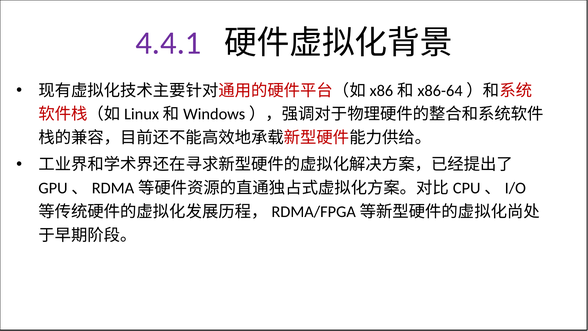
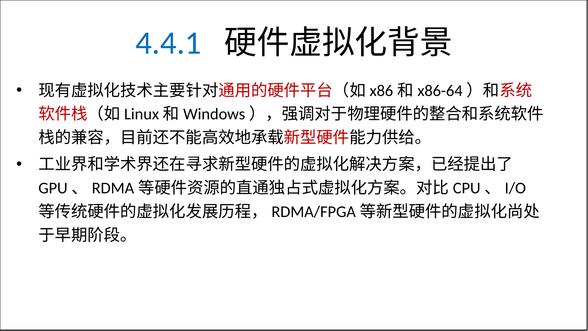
4.4.1 colour: purple -> blue
